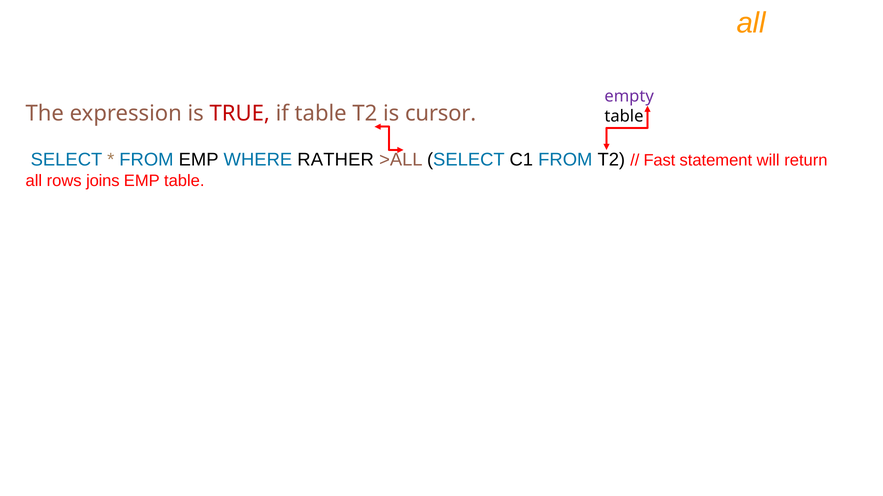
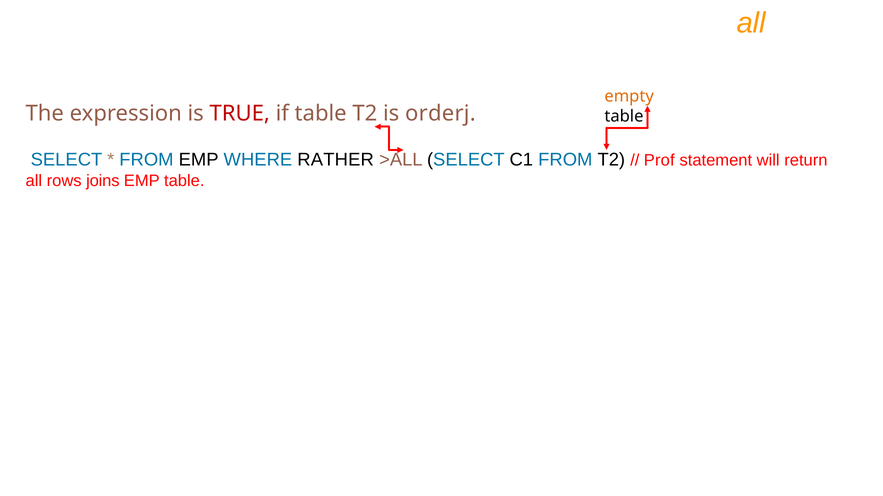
empty colour: purple -> orange
cursor: cursor -> orderj
Fast: Fast -> Prof
